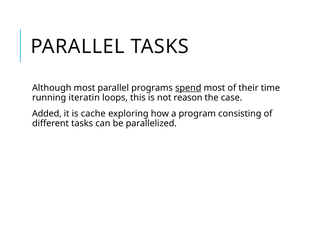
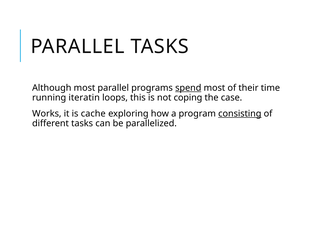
reason: reason -> coping
Added: Added -> Works
consisting underline: none -> present
